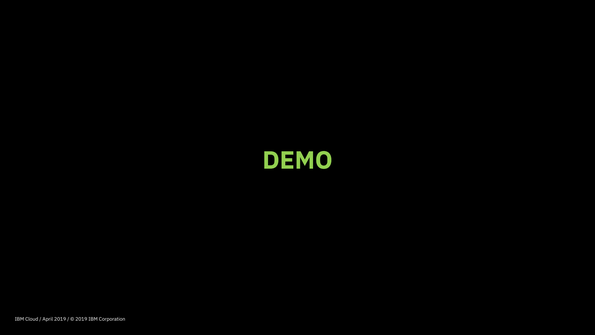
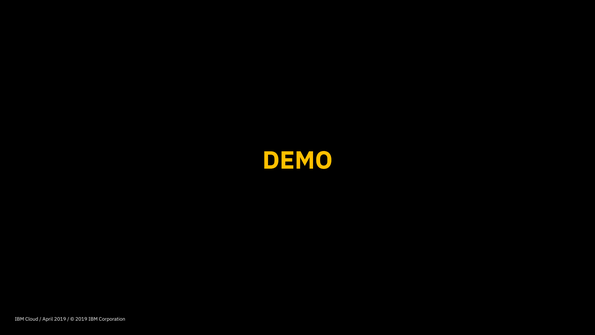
DEMO colour: light green -> yellow
